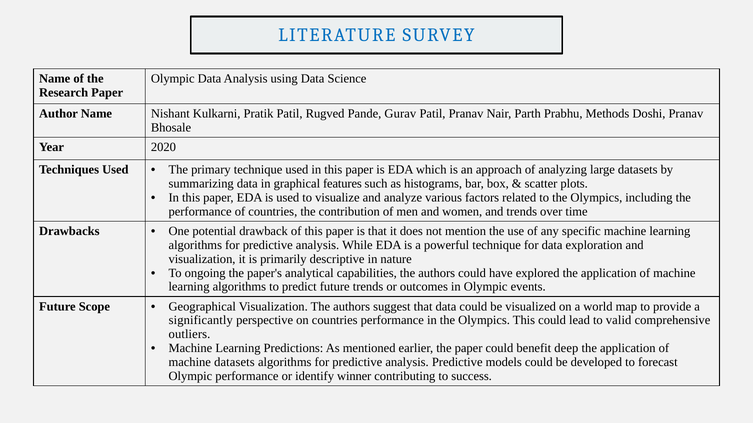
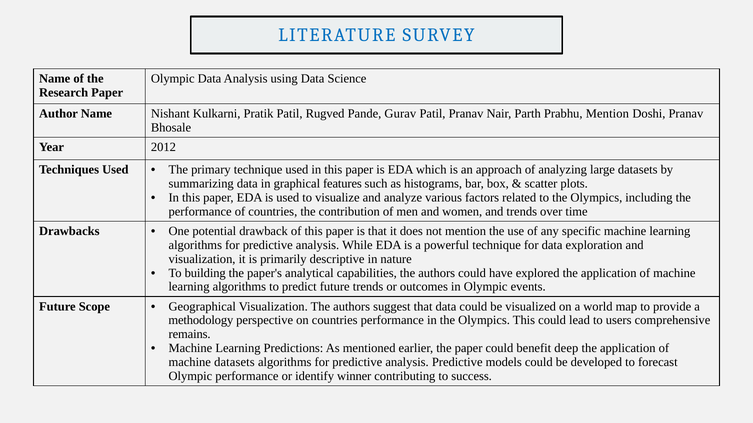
Prabhu Methods: Methods -> Mention
2020: 2020 -> 2012
ongoing: ongoing -> building
significantly: significantly -> methodology
valid: valid -> users
outliers: outliers -> remains
